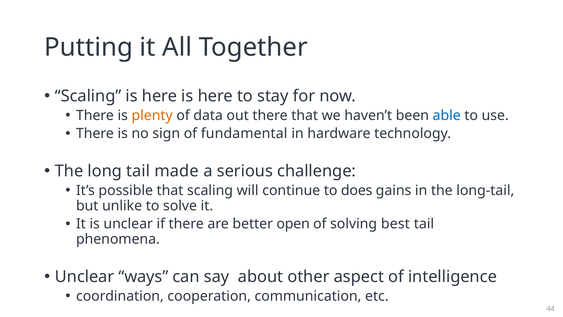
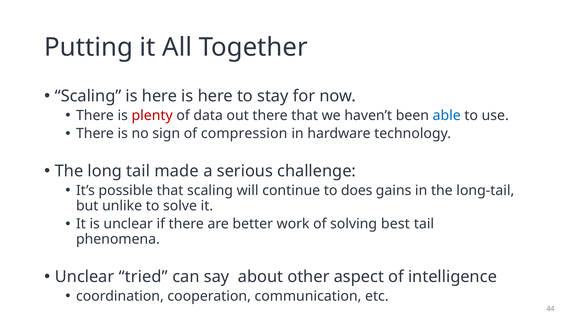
plenty colour: orange -> red
fundamental: fundamental -> compression
open: open -> work
ways: ways -> tried
